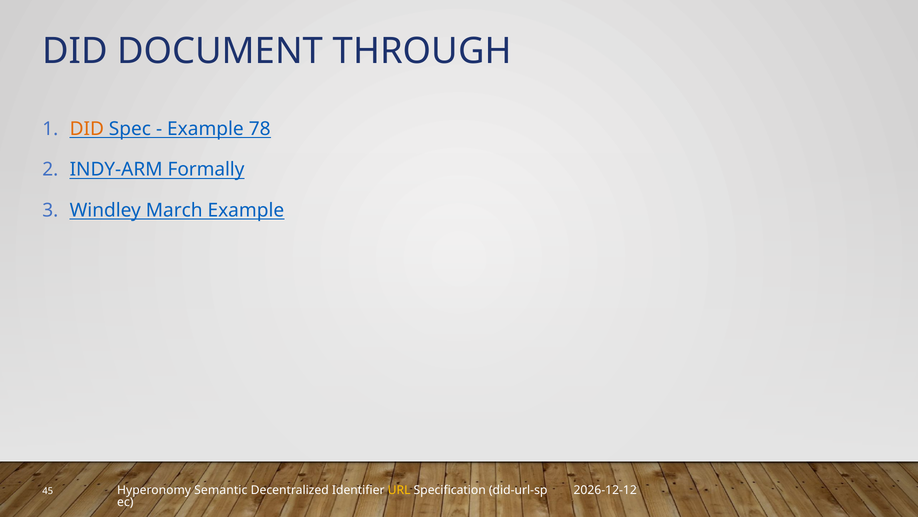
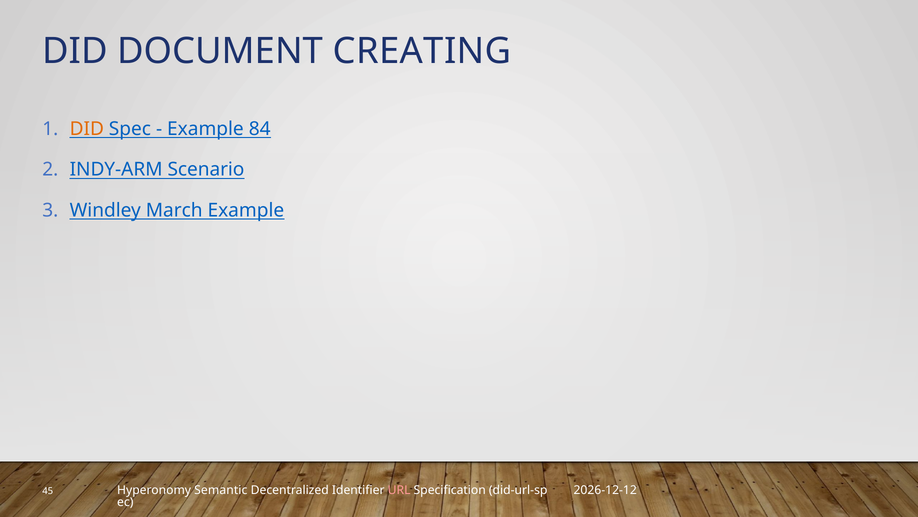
THROUGH: THROUGH -> CREATING
78: 78 -> 84
Formally: Formally -> Scenario
URL colour: yellow -> pink
